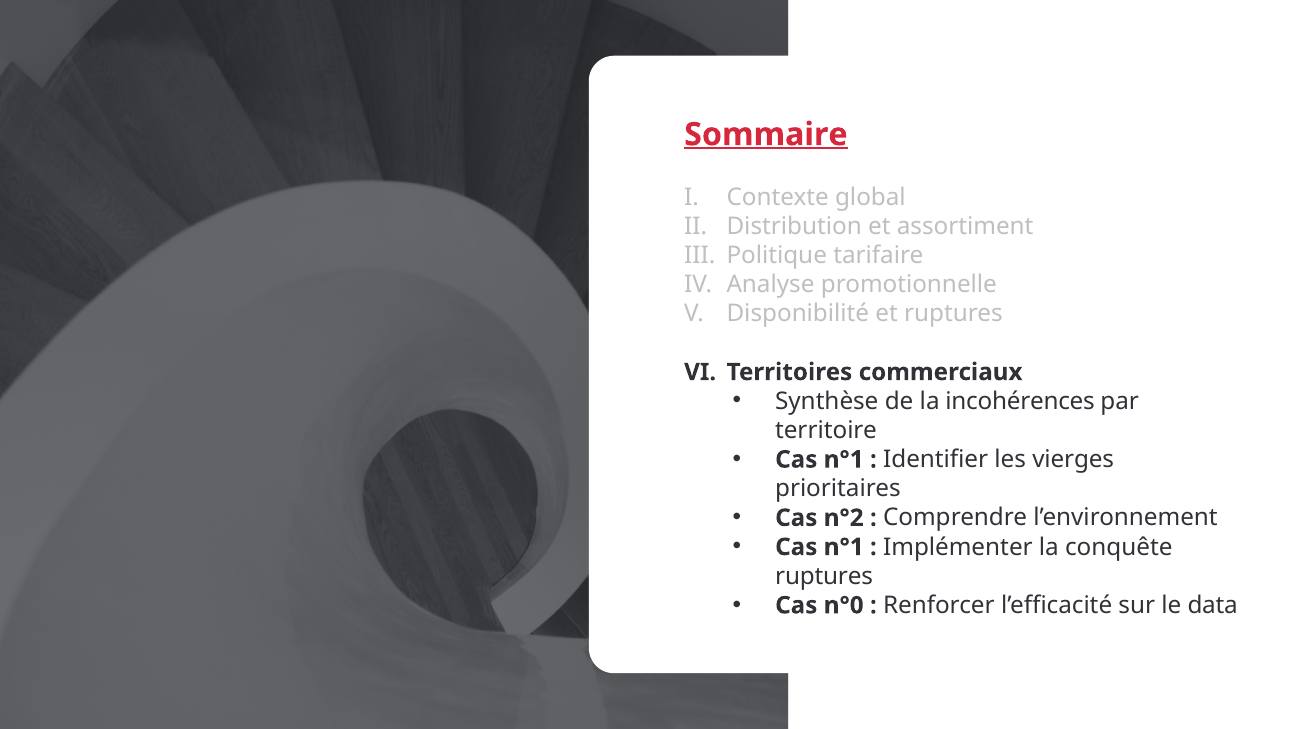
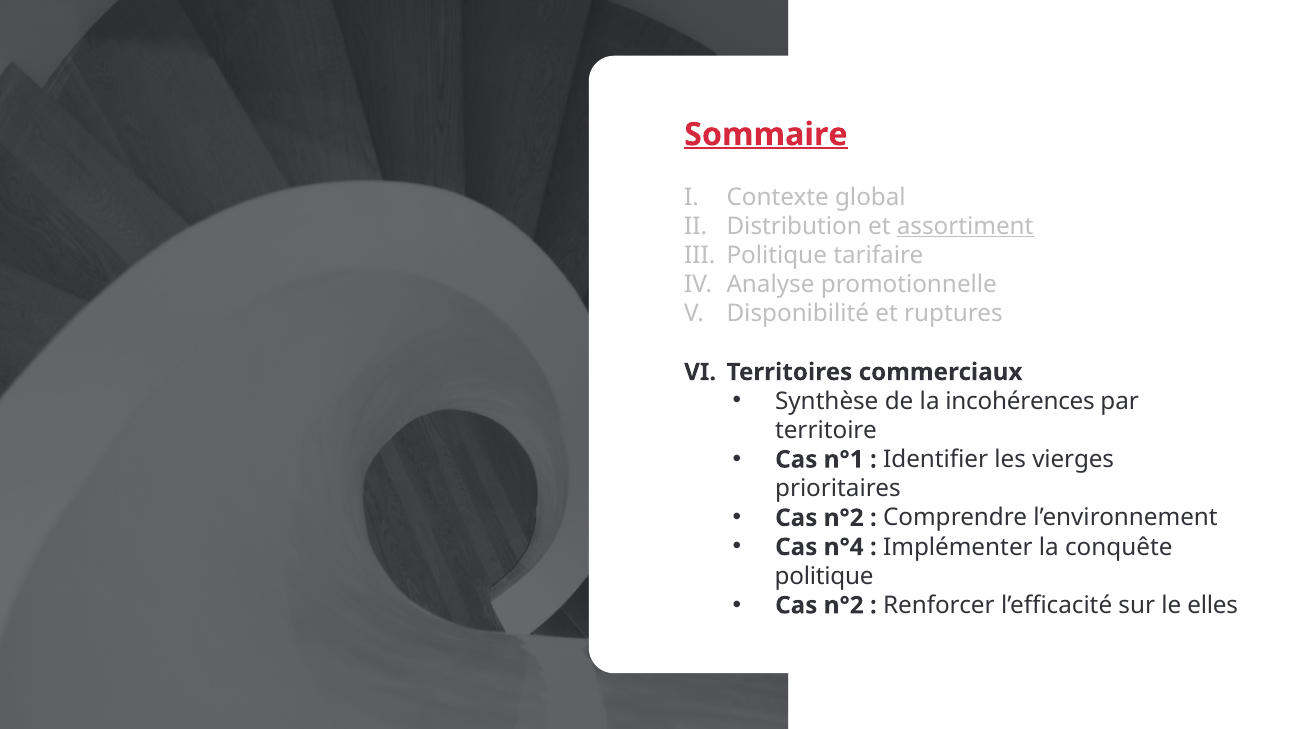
assortiment underline: none -> present
n°1 at (844, 547): n°1 -> n°4
ruptures at (824, 576): ruptures -> politique
n°0 at (844, 605): n°0 -> n°2
data: data -> elles
